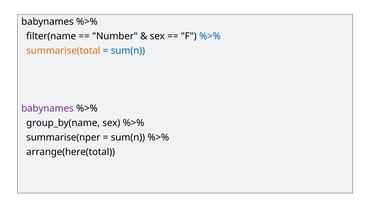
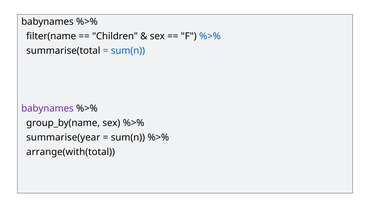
Number: Number -> Children
summarise(total colour: orange -> black
summarise(nper: summarise(nper -> summarise(year
arrange(here(total: arrange(here(total -> arrange(with(total
